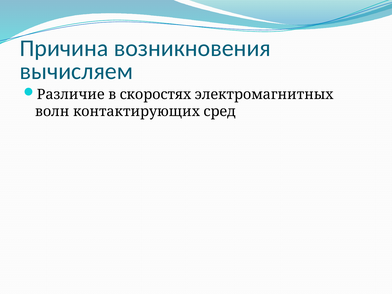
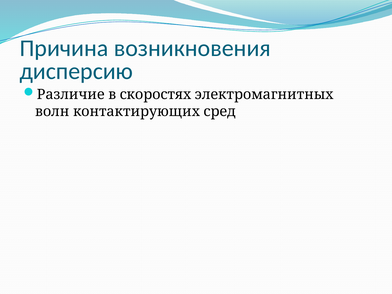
вычисляем: вычисляем -> дисперсию
